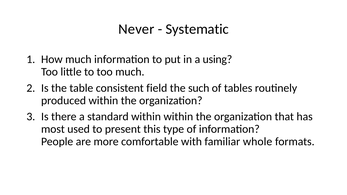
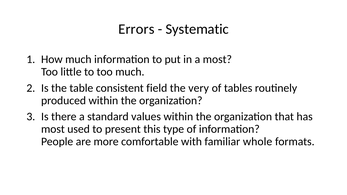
Never: Never -> Errors
a using: using -> most
such: such -> very
standard within: within -> values
